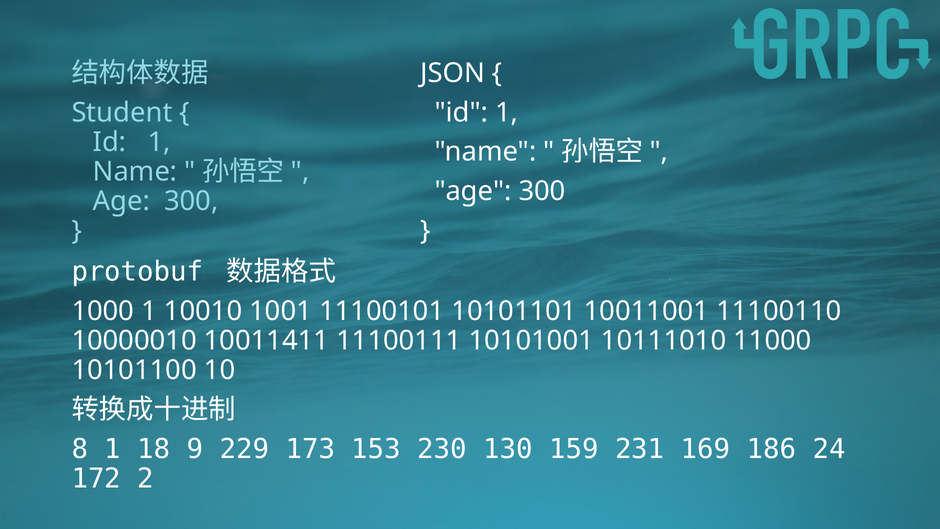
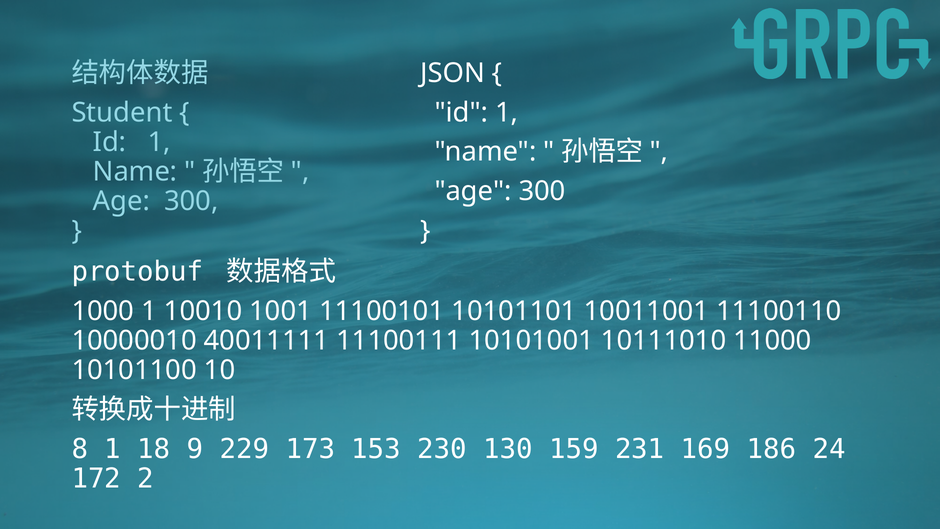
10011411: 10011411 -> 40011111
